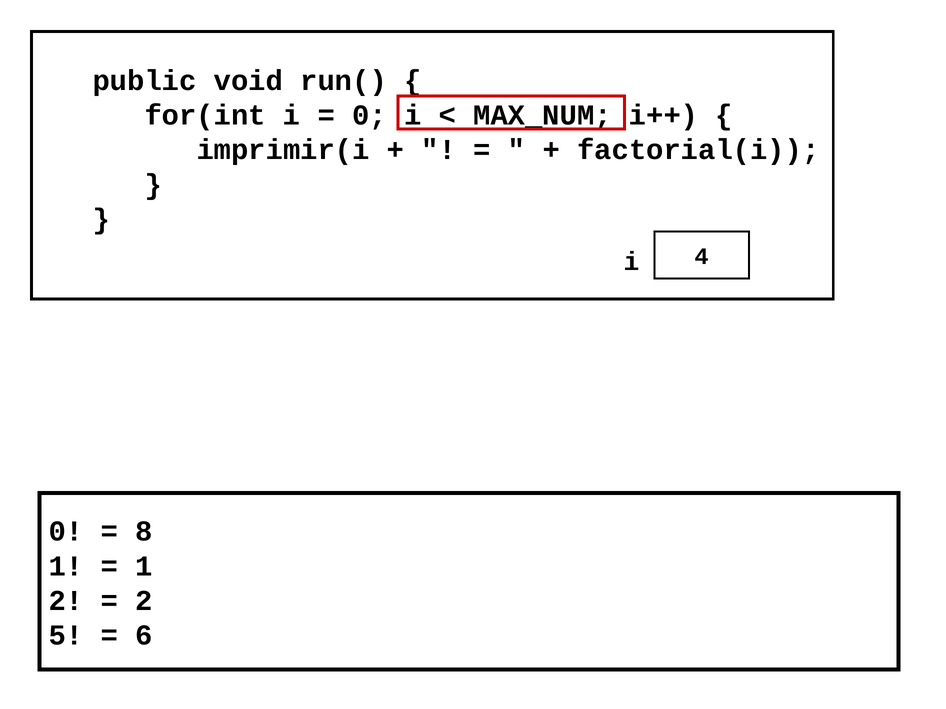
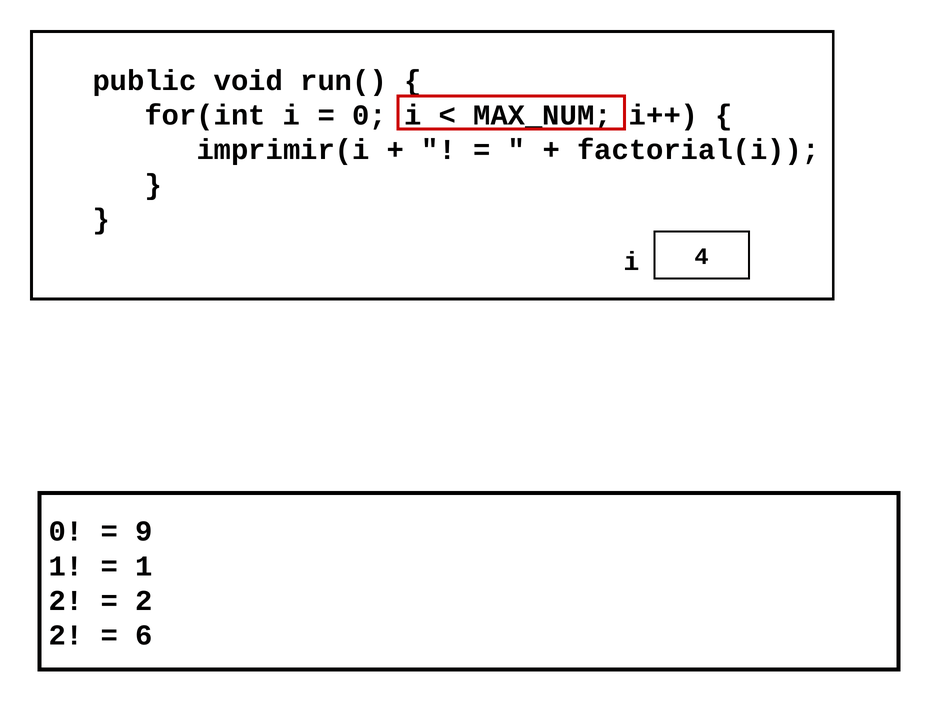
8: 8 -> 9
5 at (66, 636): 5 -> 2
